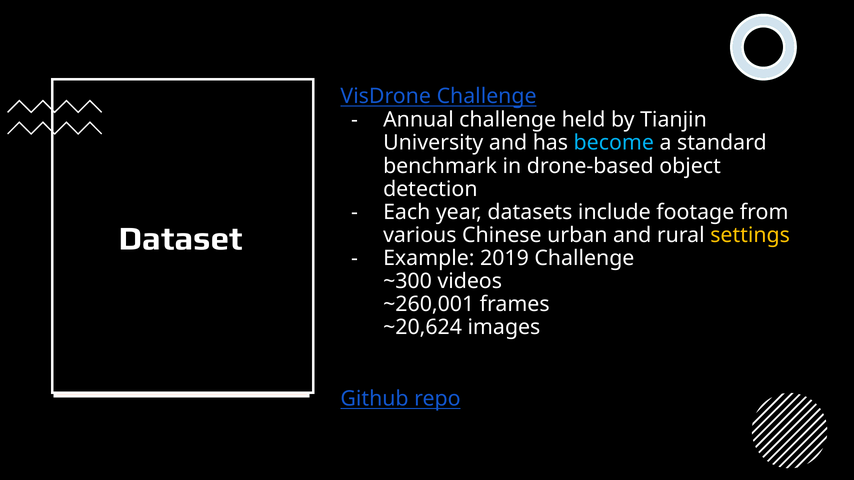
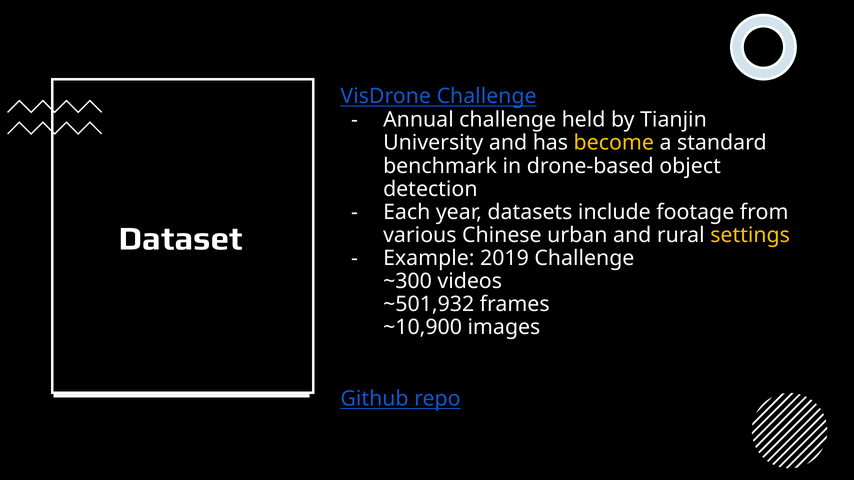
become colour: light blue -> yellow
~260,001: ~260,001 -> ~501,932
~20,624: ~20,624 -> ~10,900
